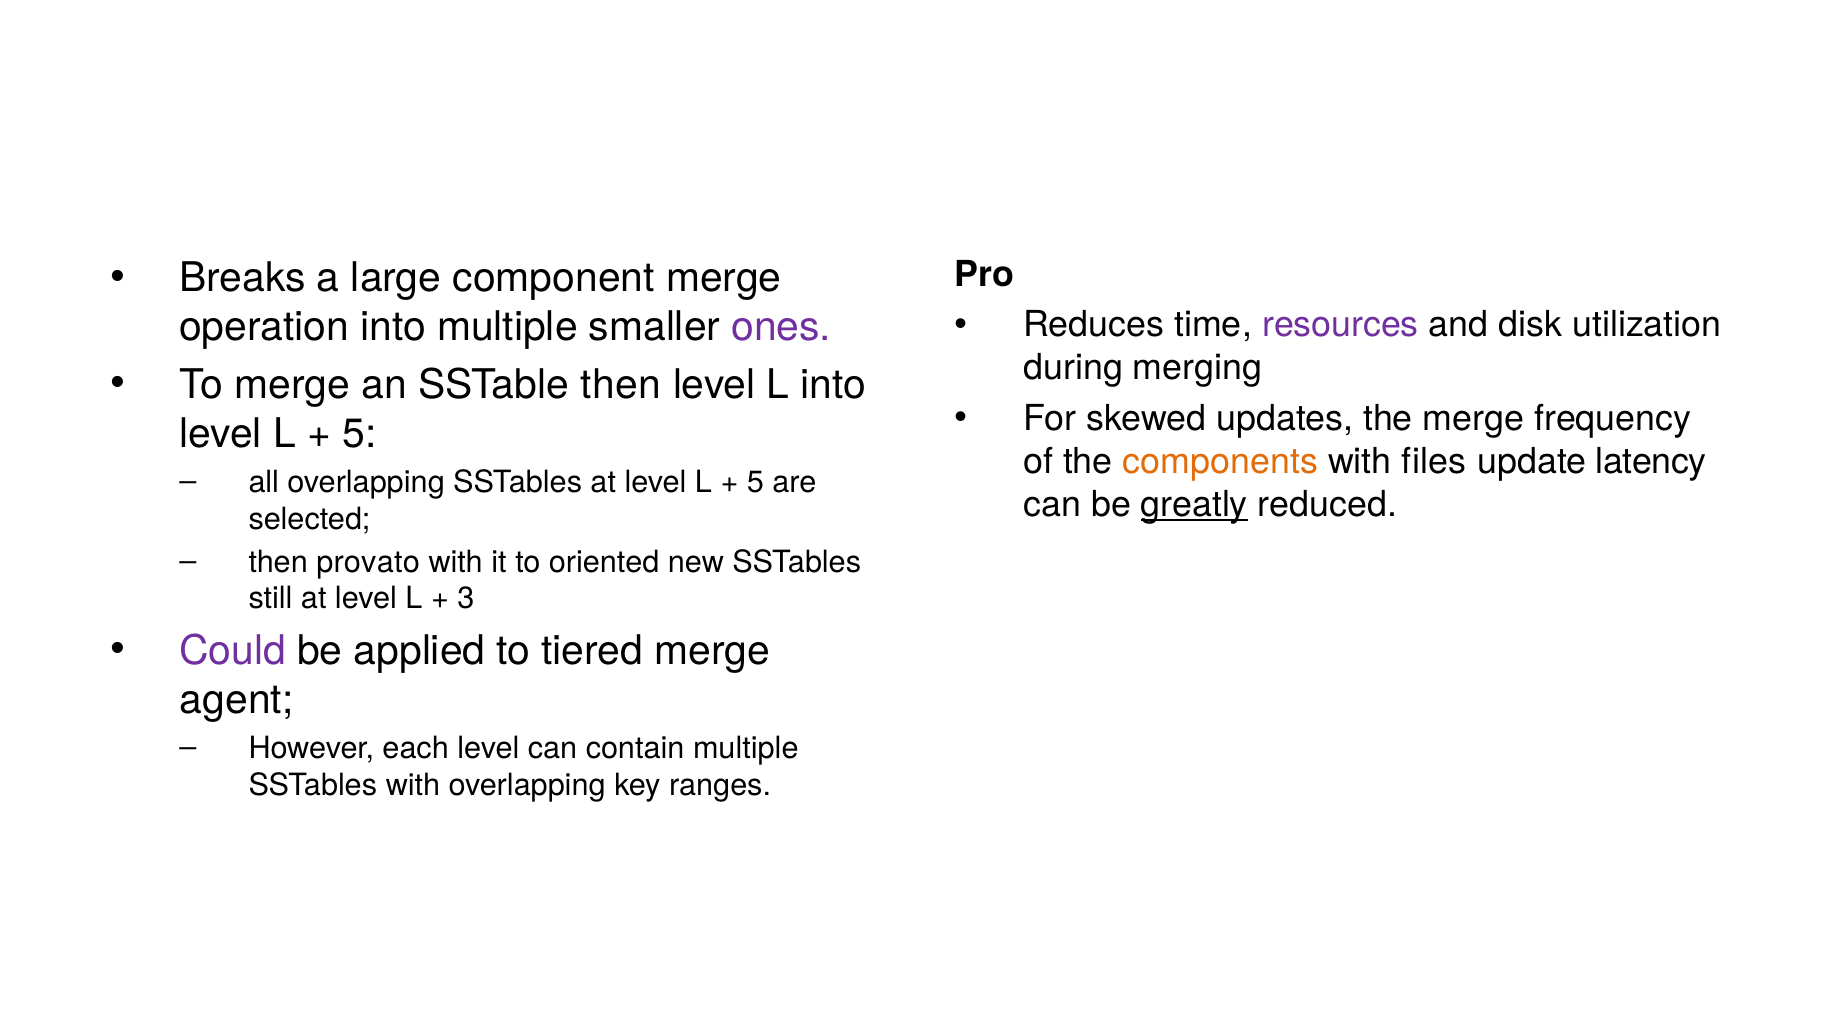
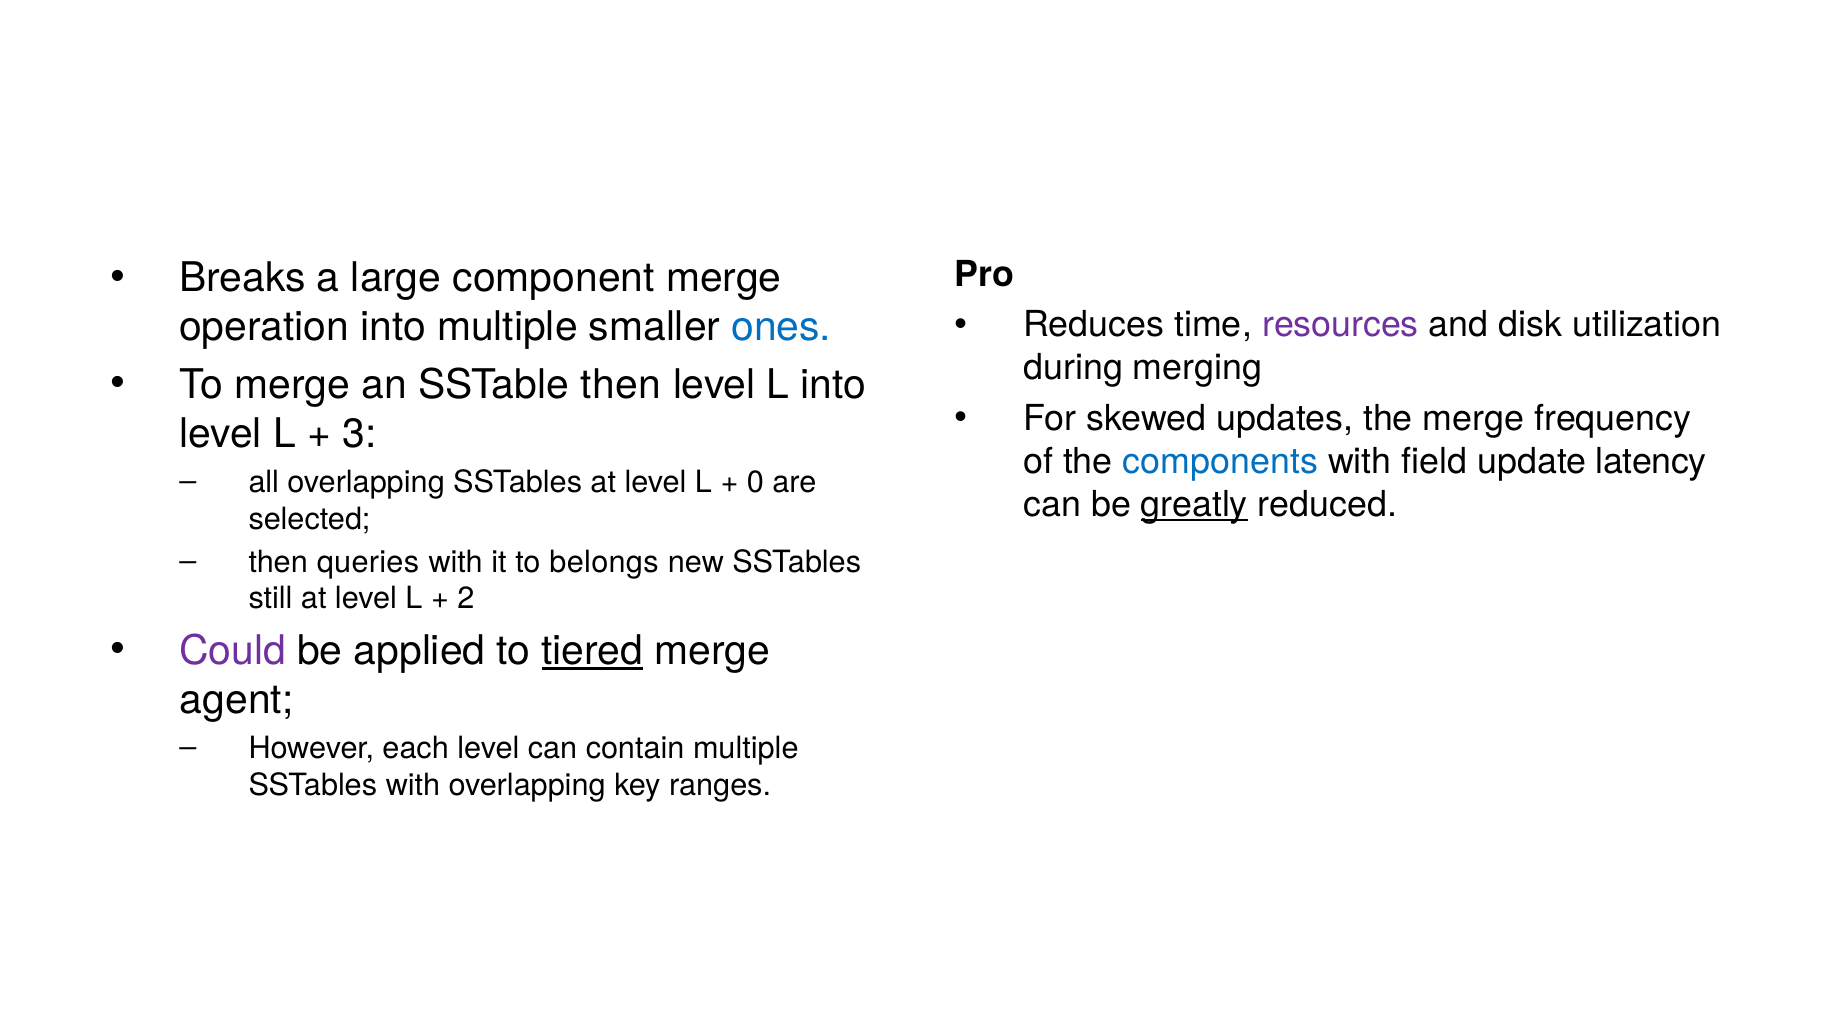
ones colour: purple -> blue
5 at (359, 434): 5 -> 3
components colour: orange -> blue
files: files -> field
5 at (755, 482): 5 -> 0
provato: provato -> queries
oriented: oriented -> belongs
3: 3 -> 2
tiered underline: none -> present
